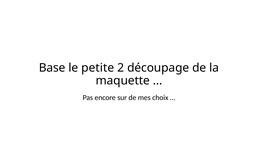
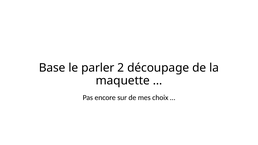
petite: petite -> parler
